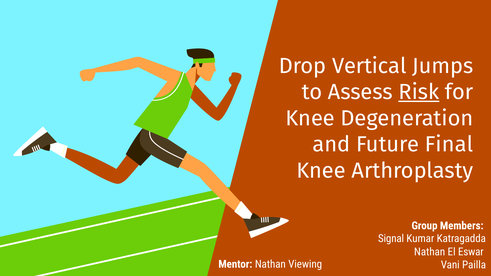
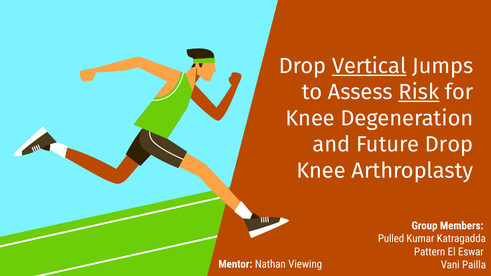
Vertical underline: none -> present
Future Final: Final -> Drop
Signal: Signal -> Pulled
Nathan at (430, 252): Nathan -> Pattern
